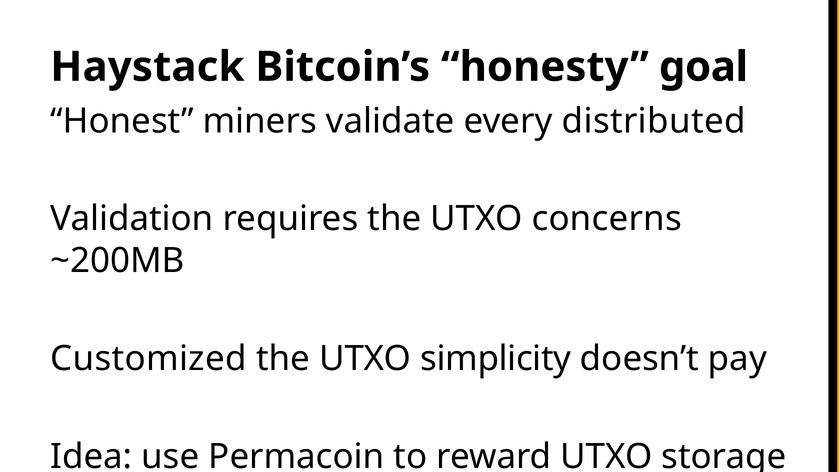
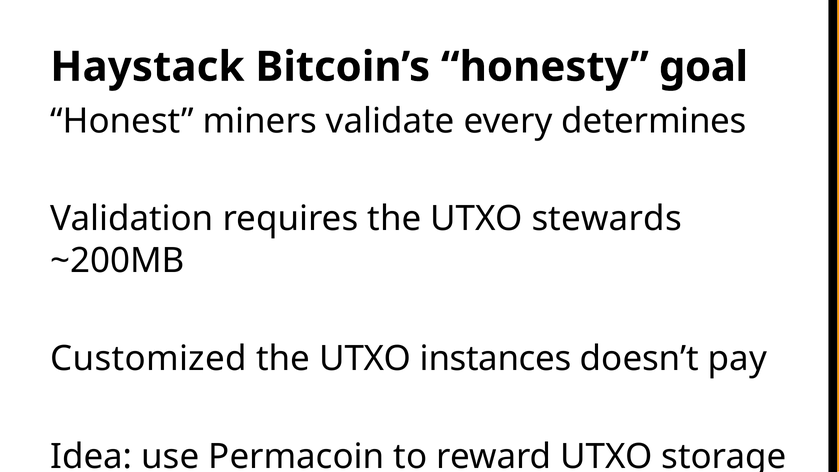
distributed: distributed -> determines
concerns: concerns -> stewards
simplicity: simplicity -> instances
